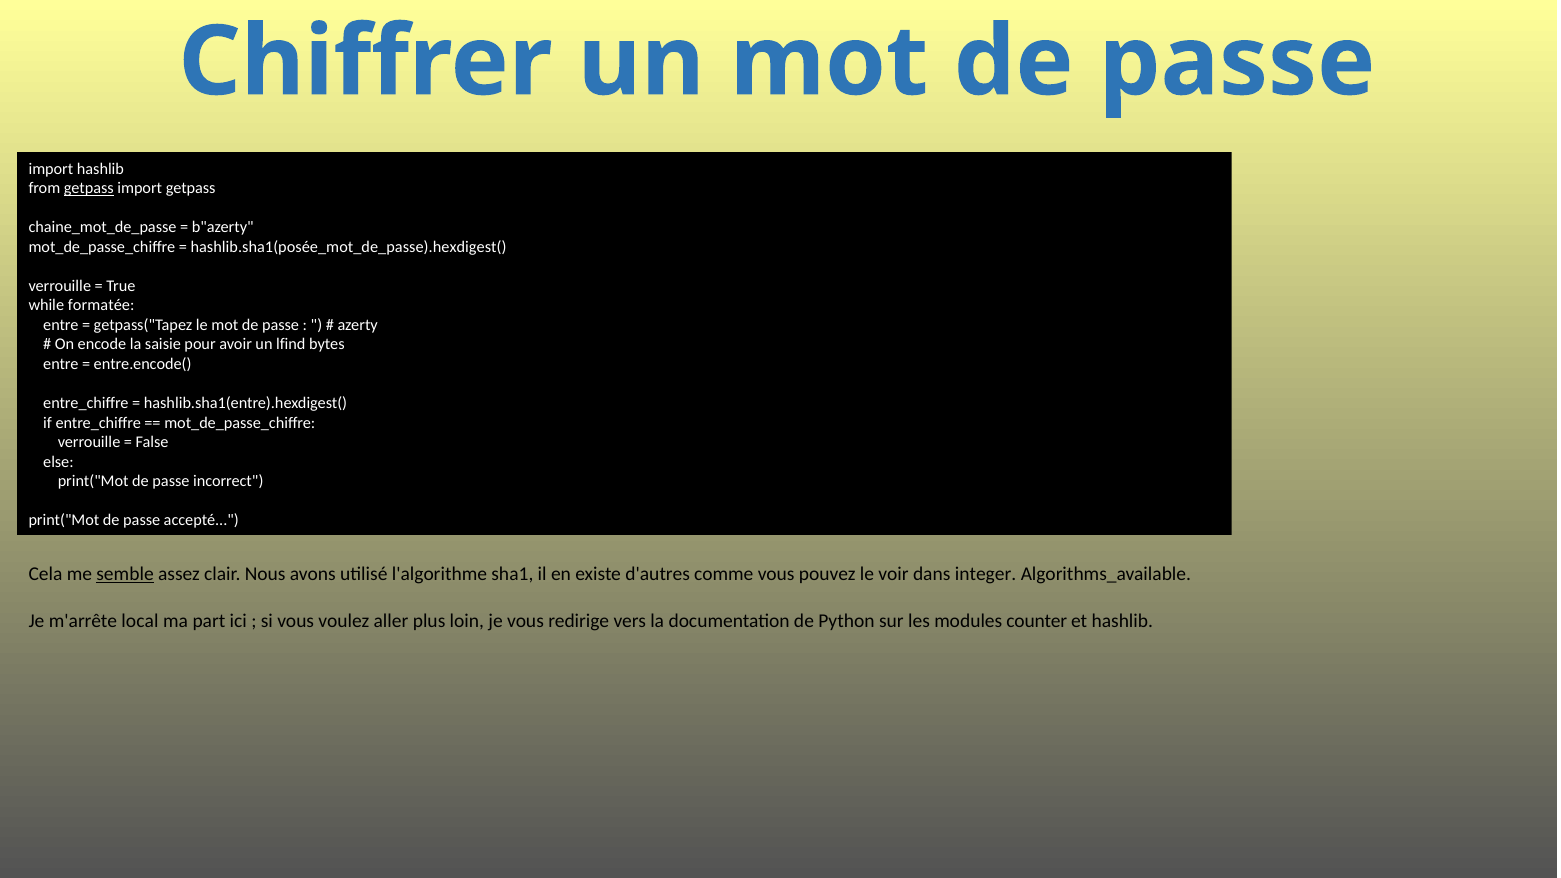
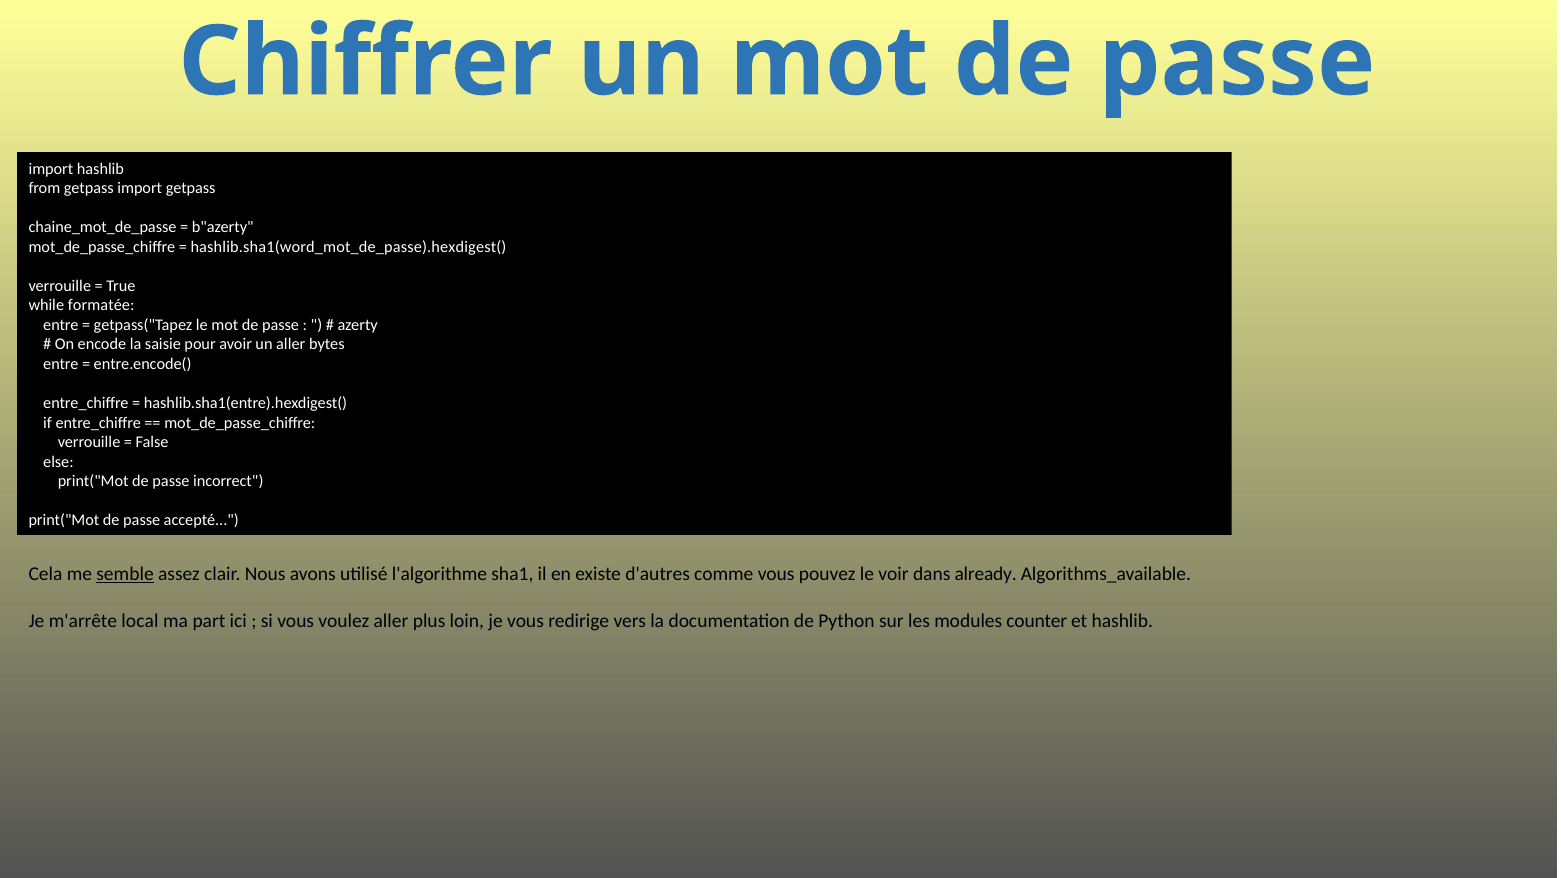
getpass at (89, 188) underline: present -> none
hashlib.sha1(posée_mot_de_passe).hexdigest(: hashlib.sha1(posée_mot_de_passe).hexdigest( -> hashlib.sha1(word_mot_de_passe).hexdigest(
un lfind: lfind -> aller
integer: integer -> already
